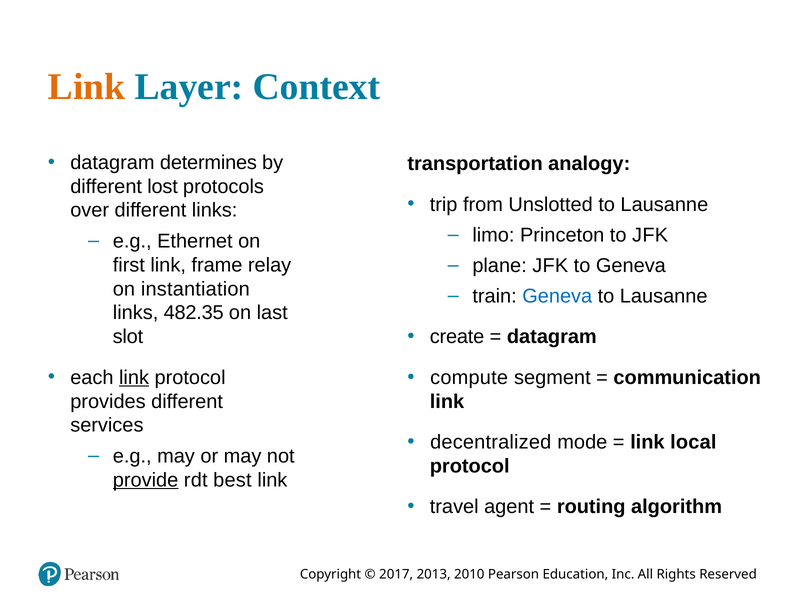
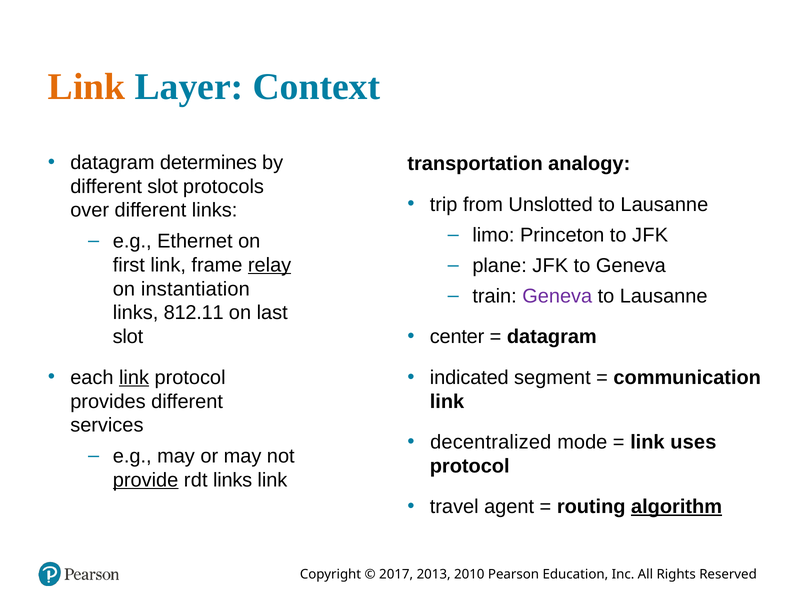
different lost: lost -> slot
relay underline: none -> present
Geneva at (557, 296) colour: blue -> purple
482.35: 482.35 -> 812.11
create: create -> center
compute: compute -> indicated
local: local -> uses
t best: best -> links
algorithm underline: none -> present
